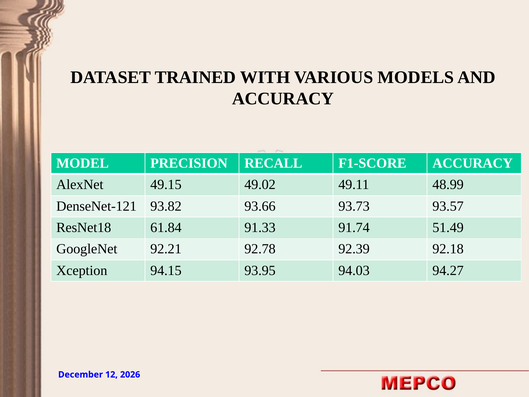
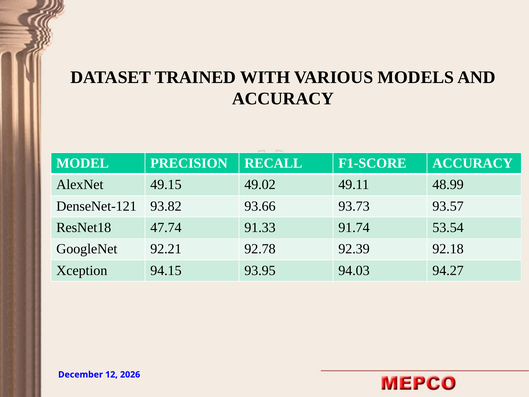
61.84: 61.84 -> 47.74
51.49: 51.49 -> 53.54
